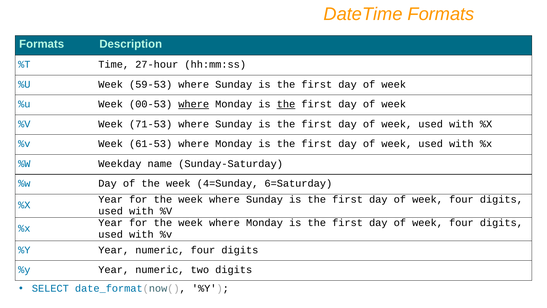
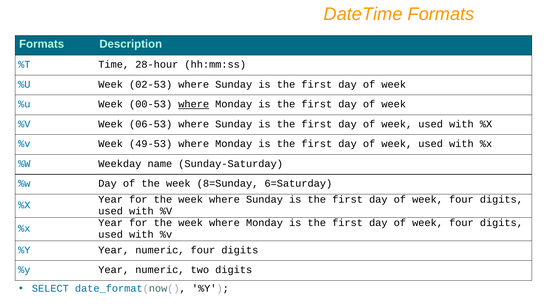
27-hour: 27-hour -> 28-hour
59-53: 59-53 -> 02-53
the at (286, 104) underline: present -> none
71-53: 71-53 -> 06-53
61-53: 61-53 -> 49-53
4=Sunday: 4=Sunday -> 8=Sunday
